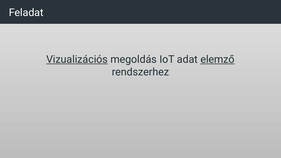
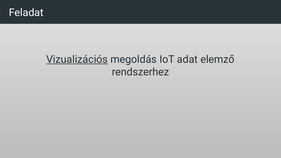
elemző underline: present -> none
